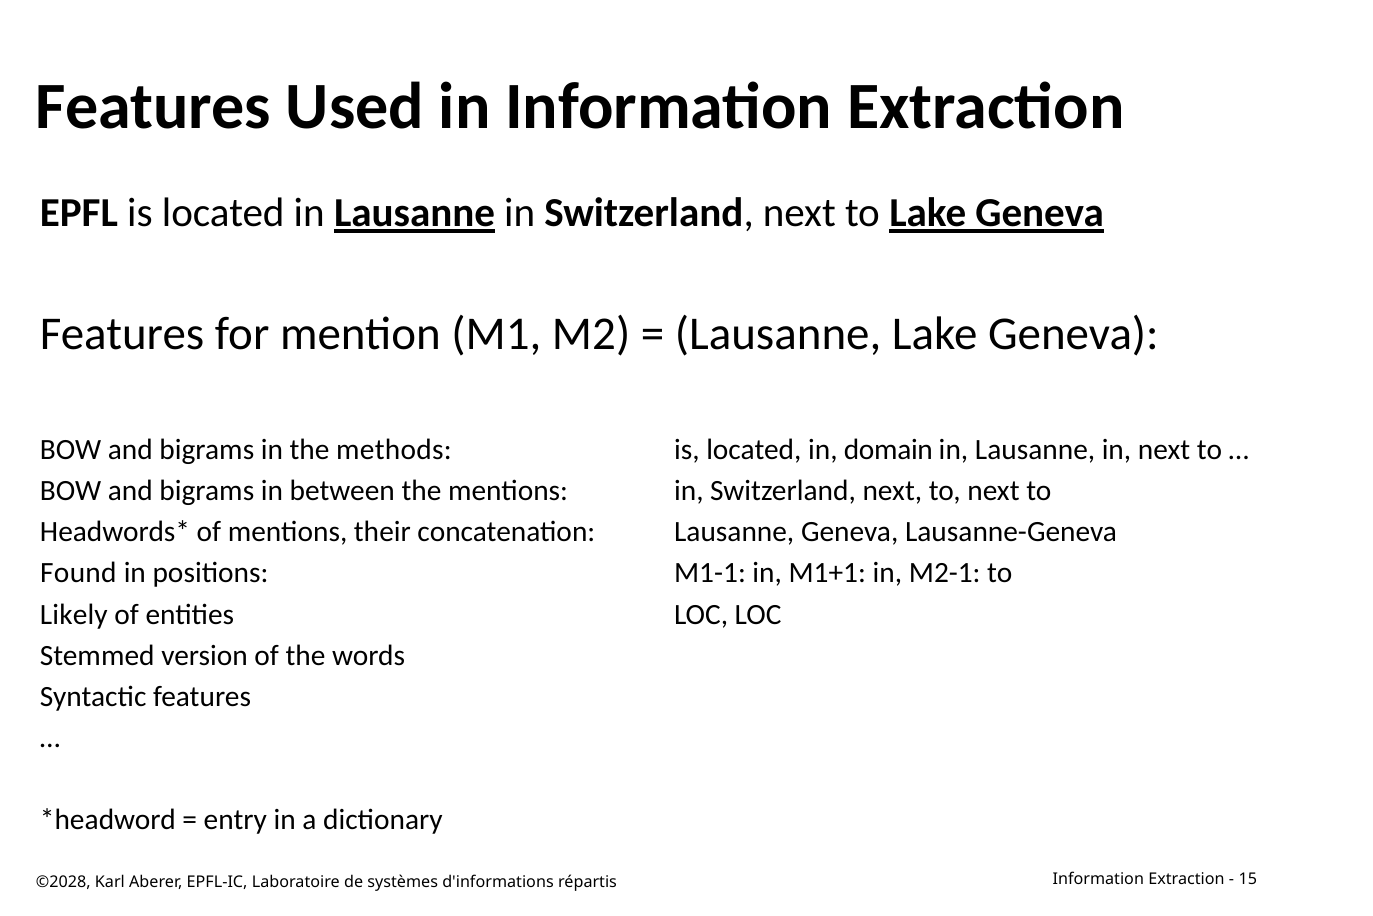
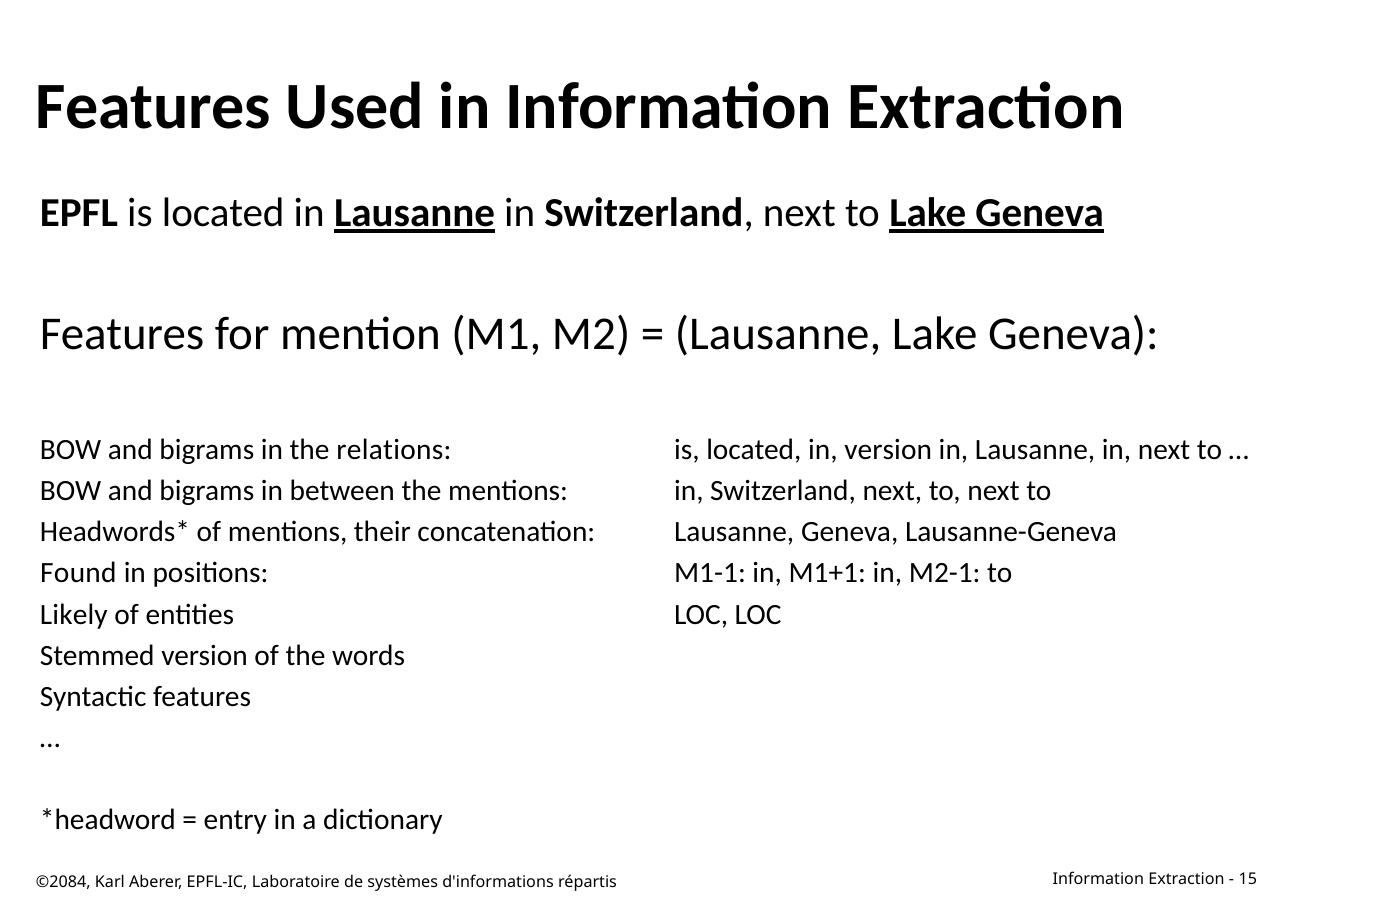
methods: methods -> relations
in domain: domain -> version
©2028: ©2028 -> ©2084
